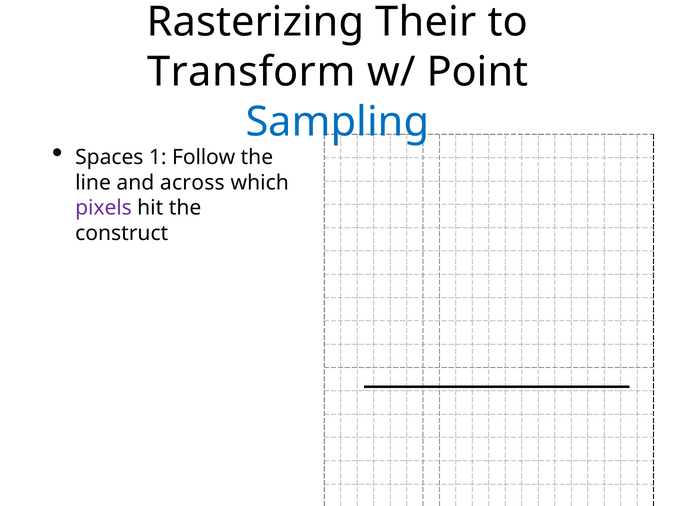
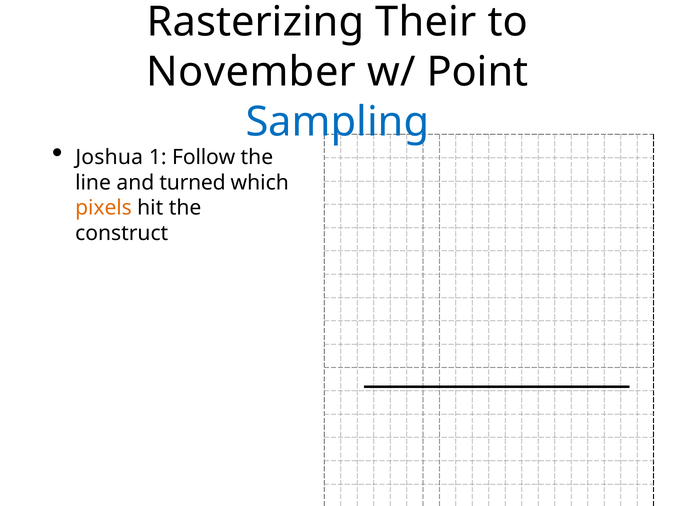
Transform: Transform -> November
Spaces: Spaces -> Joshua
and across: across -> turned
pixels at (103, 208) colour: purple -> orange
